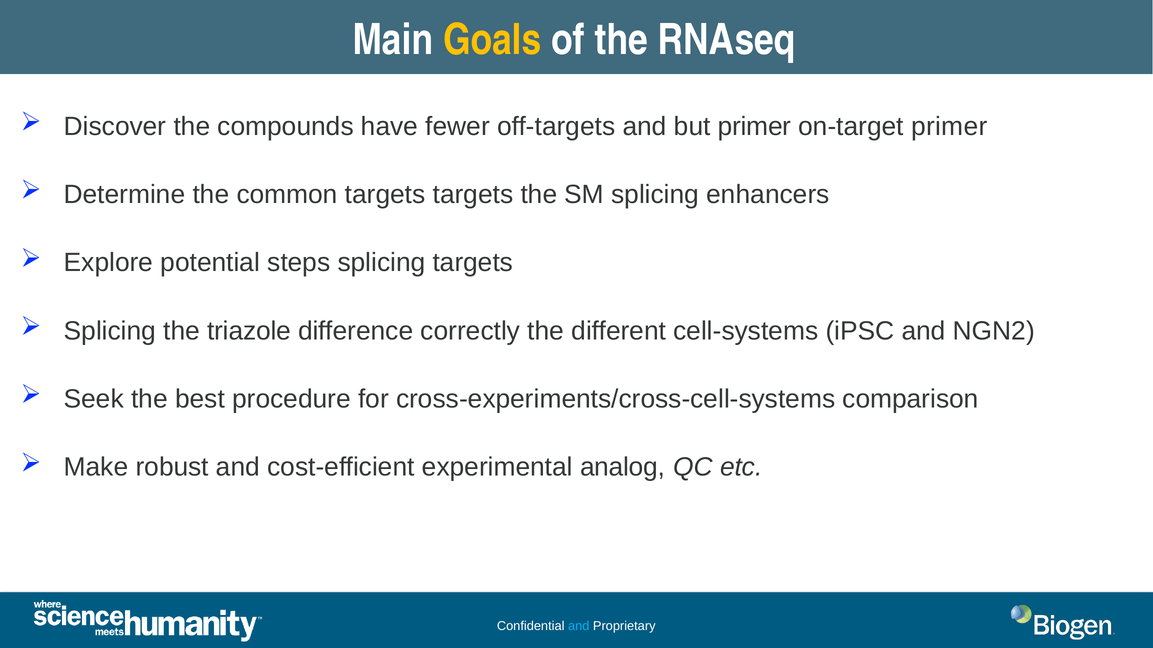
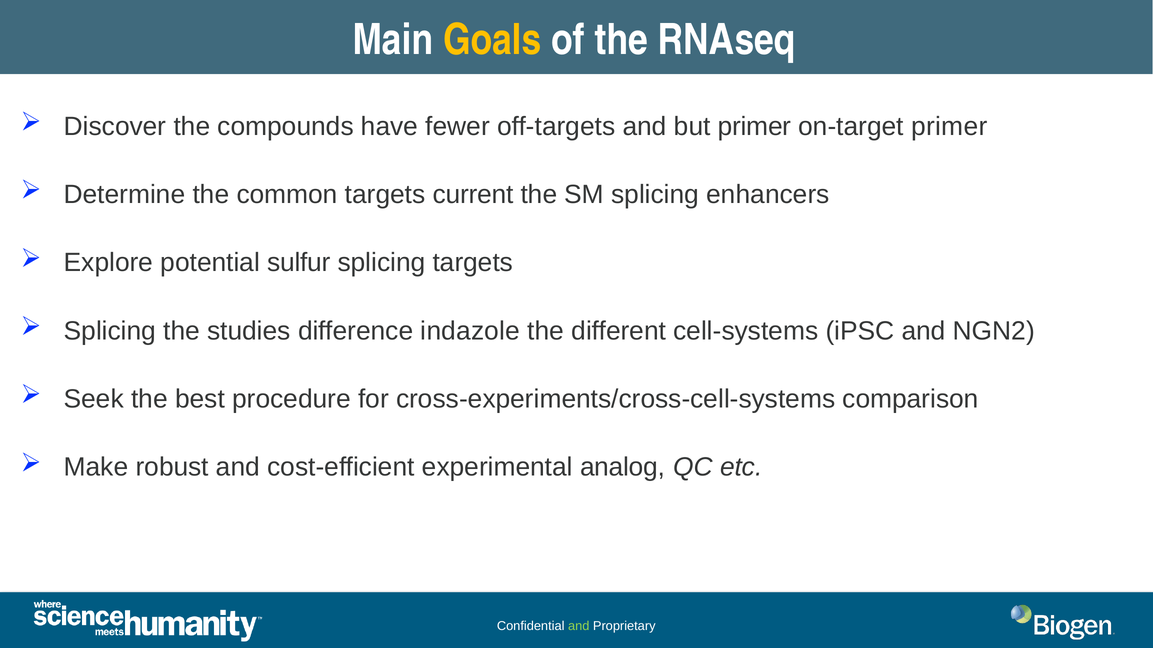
targets targets: targets -> current
steps: steps -> sulfur
triazole: triazole -> studies
correctly: correctly -> indazole
and at (579, 627) colour: light blue -> light green
